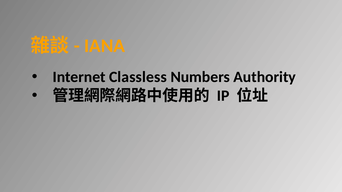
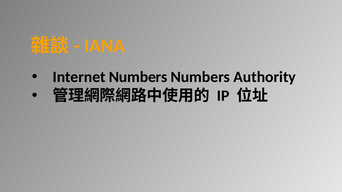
Internet Classless: Classless -> Numbers
